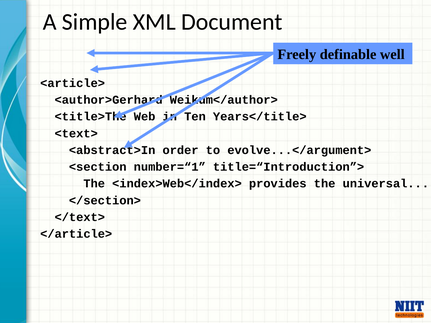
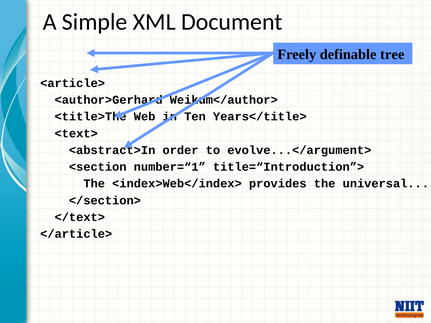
well: well -> tree
